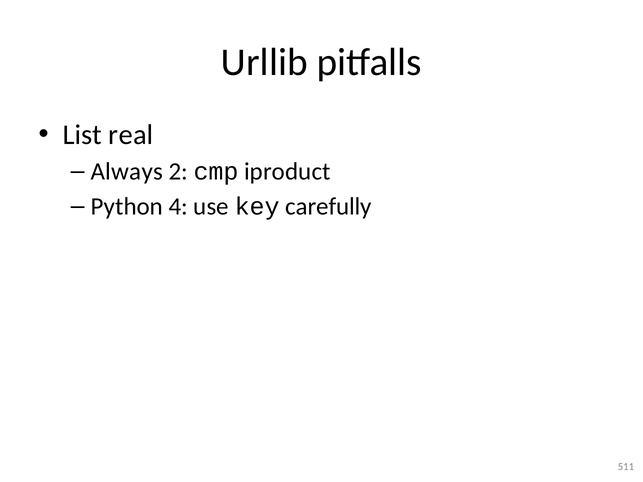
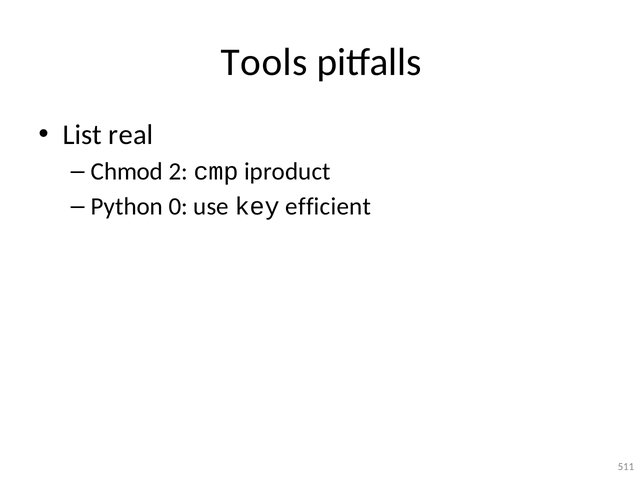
Urllib: Urllib -> Tools
Always: Always -> Chmod
4: 4 -> 0
carefully: carefully -> efficient
